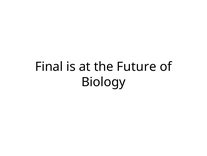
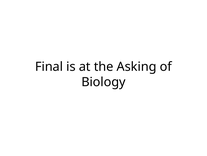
Future: Future -> Asking
